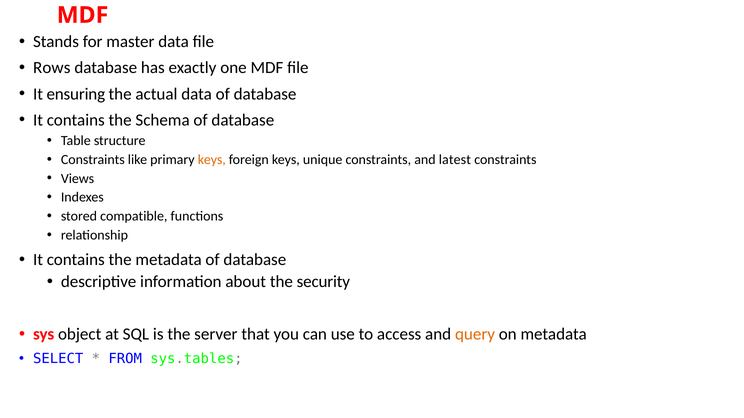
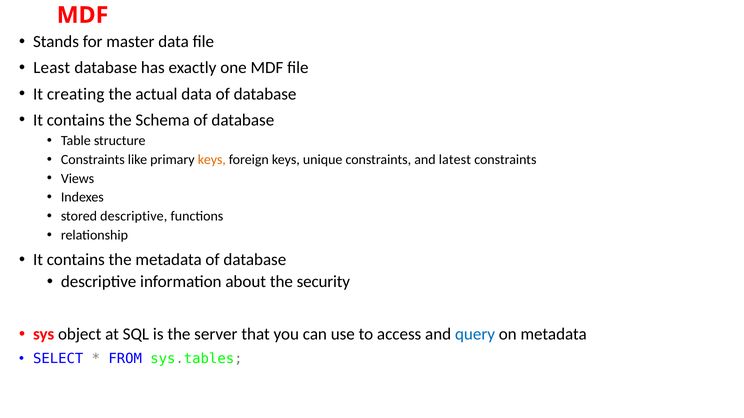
Rows: Rows -> Least
ensuring: ensuring -> creating
stored compatible: compatible -> descriptive
query colour: orange -> blue
